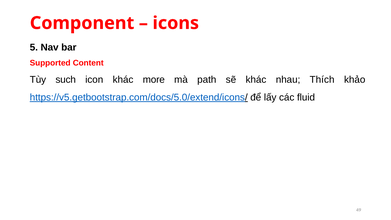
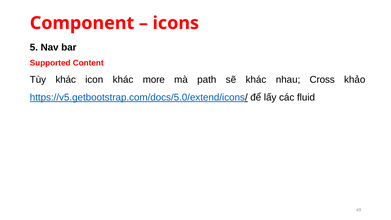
Tùy such: such -> khác
Thích: Thích -> Cross
